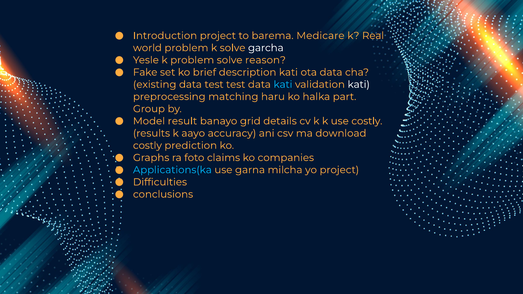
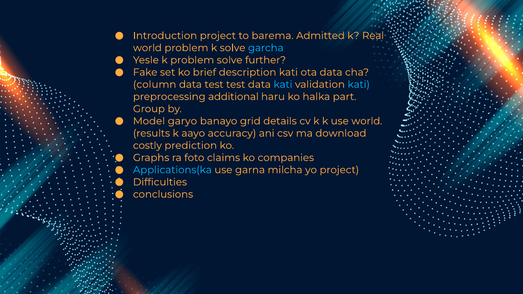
Medicare: Medicare -> Admitted
garcha colour: white -> light blue
reason: reason -> further
existing: existing -> column
kati at (359, 85) colour: white -> light blue
matching: matching -> additional
result: result -> garyo
use costly: costly -> world
